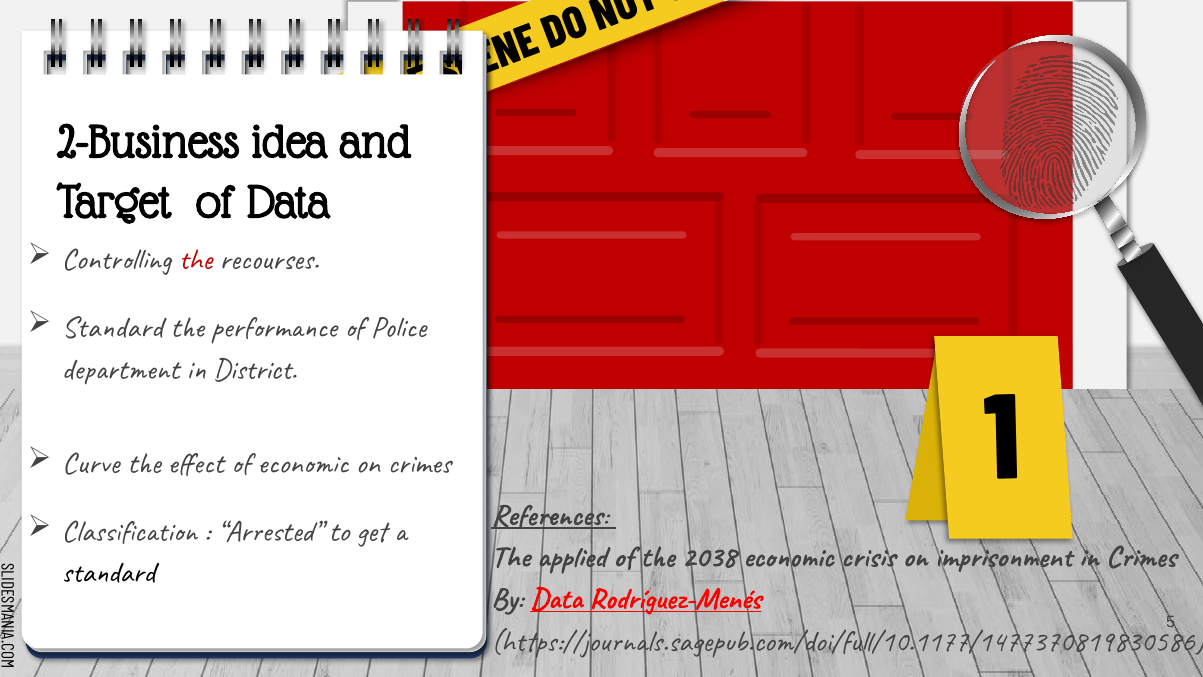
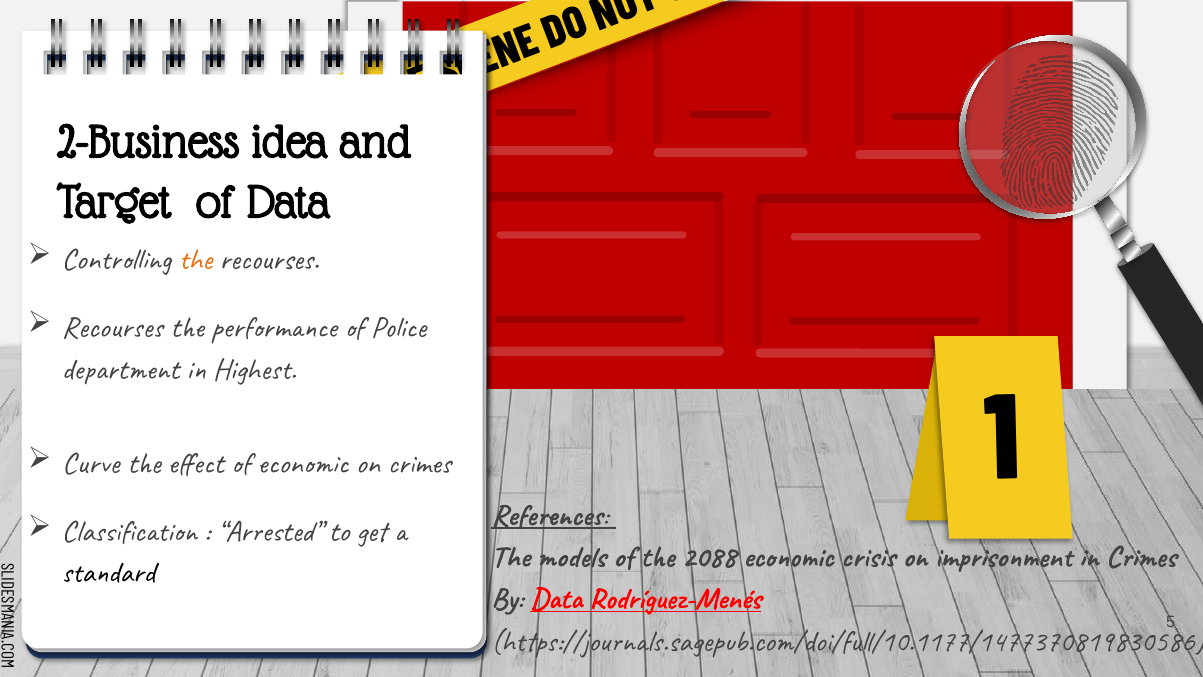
the at (195, 260) colour: red -> orange
Standard at (112, 327): Standard -> Recourses
District: District -> Highest
applied: applied -> models
2038: 2038 -> 2088
